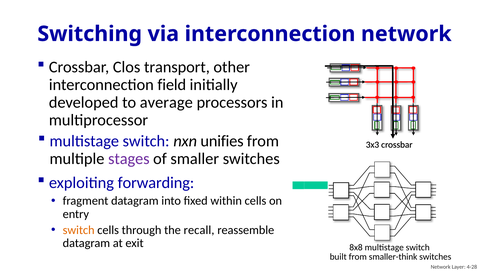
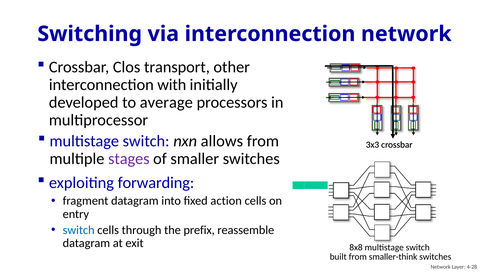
field: field -> with
unifies: unifies -> allows
within: within -> action
switch at (79, 230) colour: orange -> blue
recall: recall -> prefix
